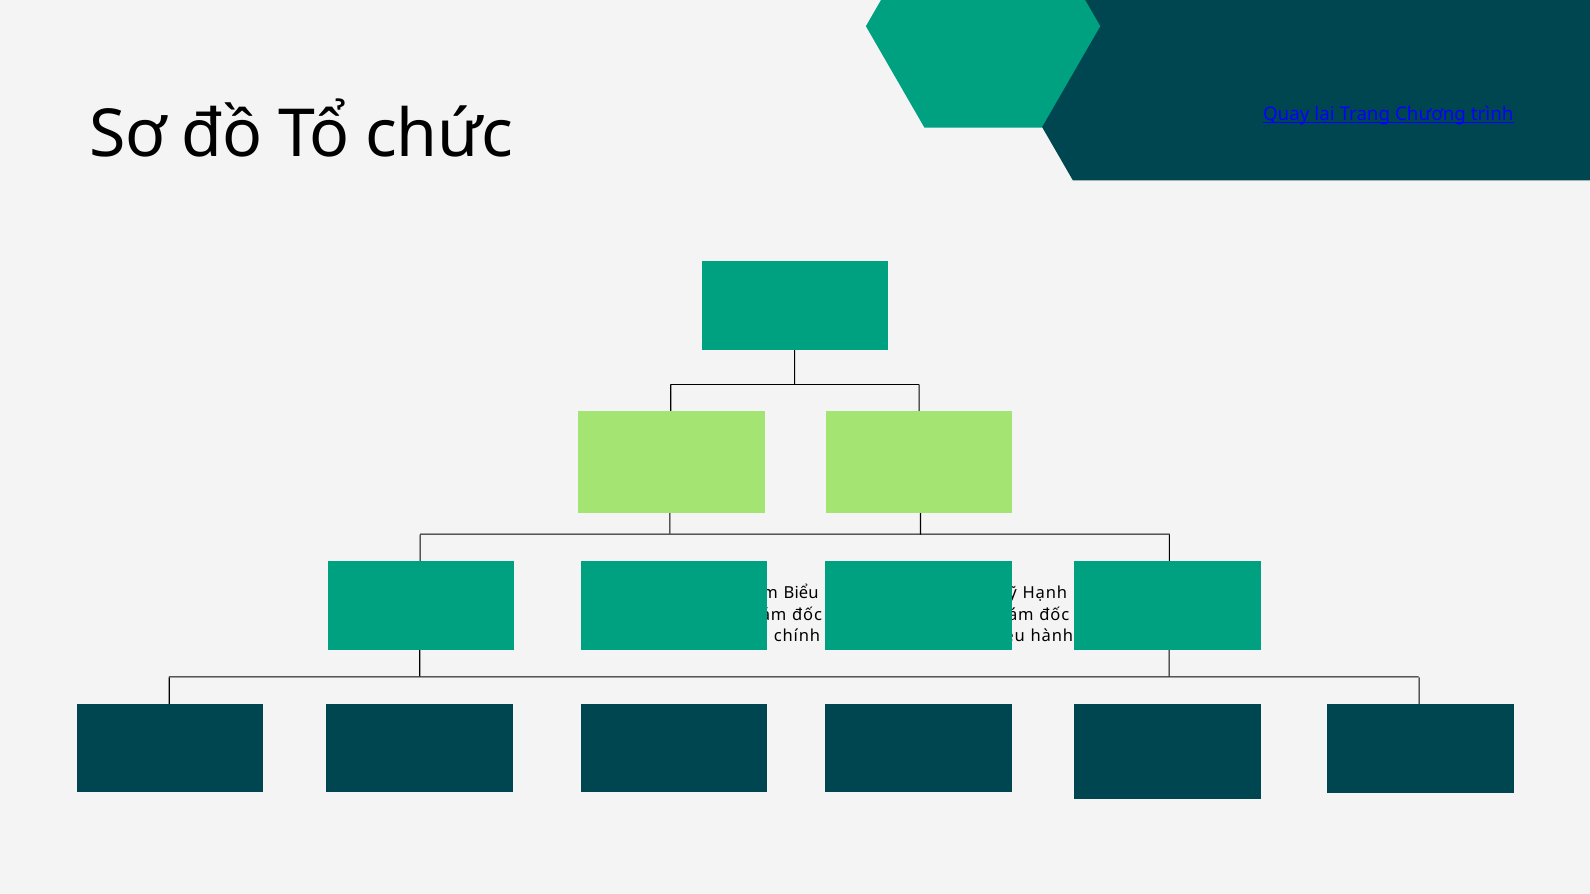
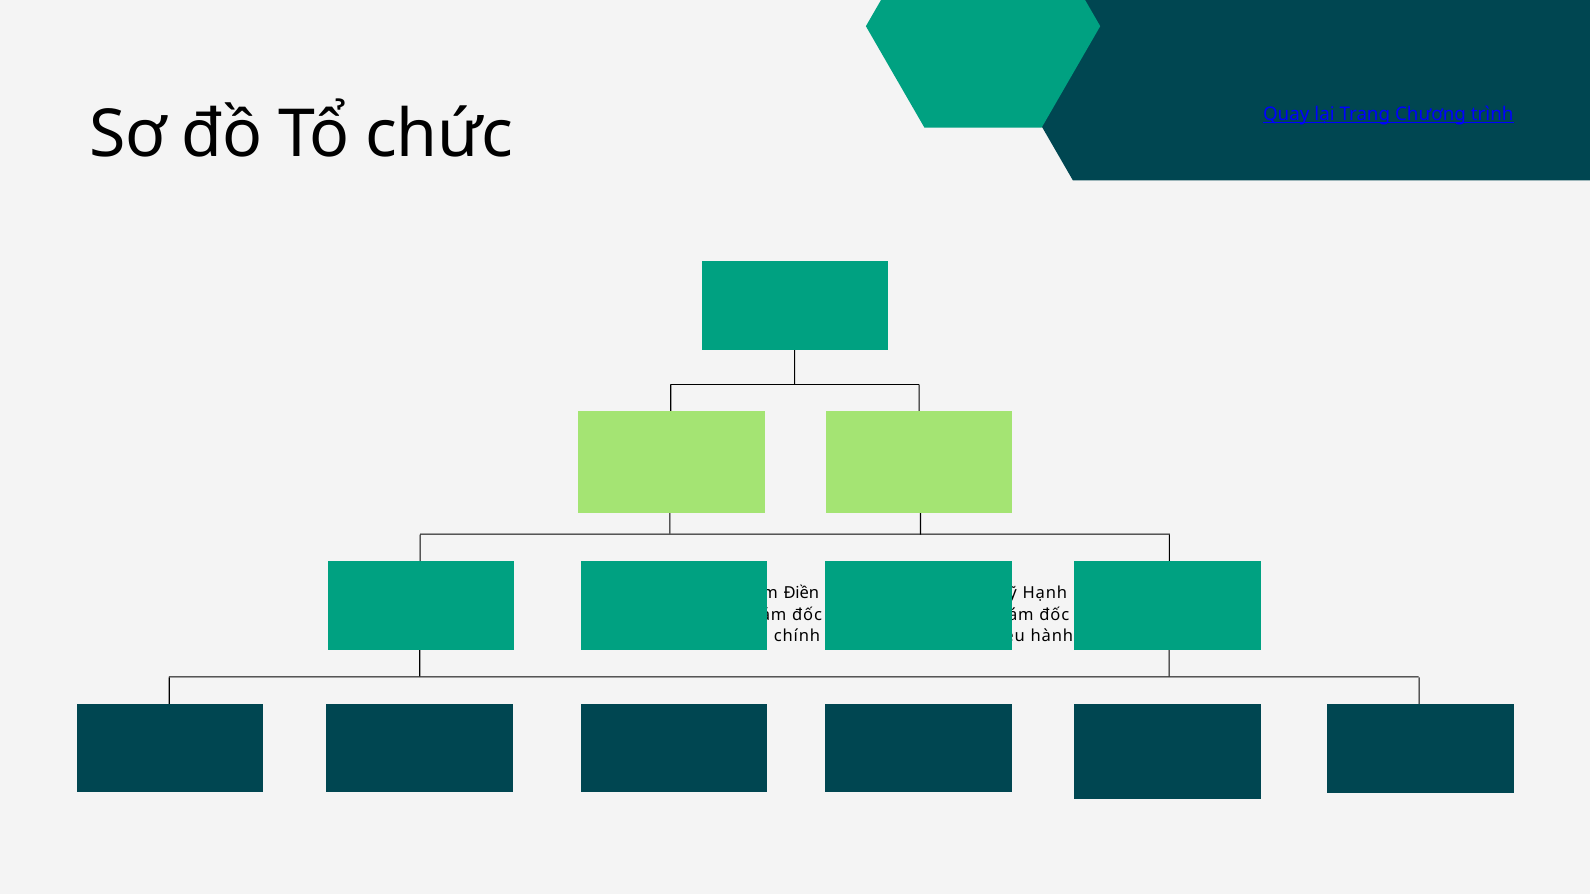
Biểu: Biểu -> Điền
